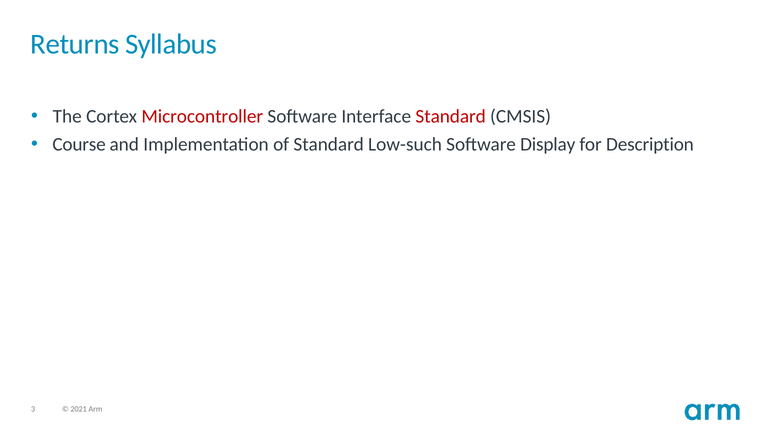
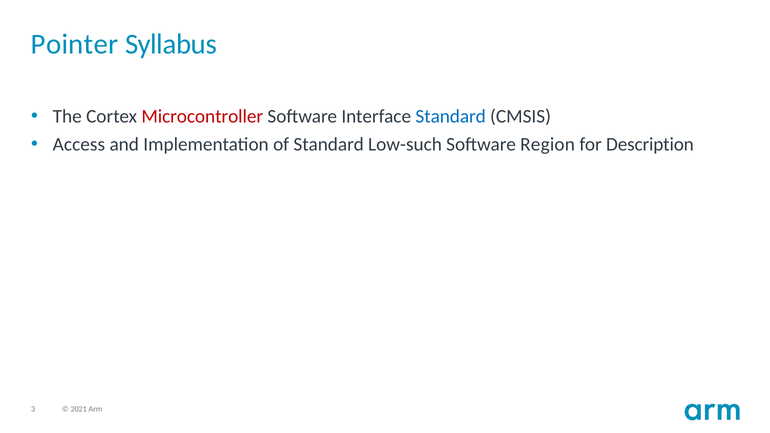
Returns: Returns -> Pointer
Standard at (451, 116) colour: red -> blue
Course: Course -> Access
Display: Display -> Region
